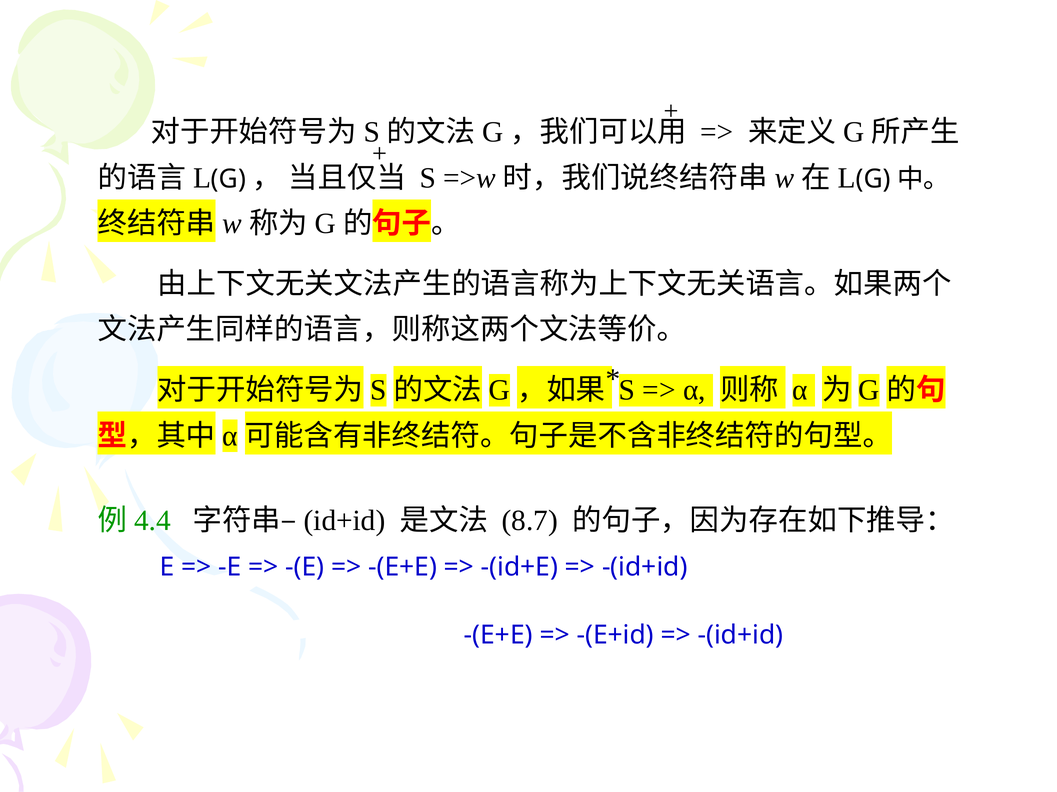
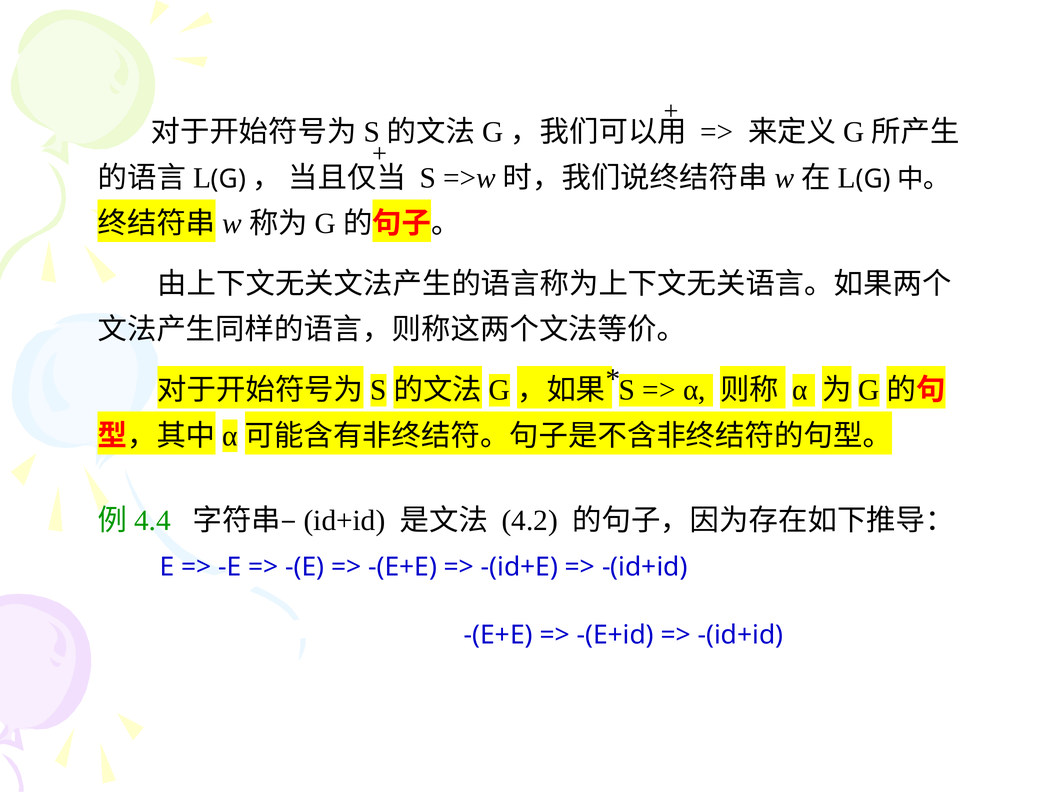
8.7: 8.7 -> 4.2
